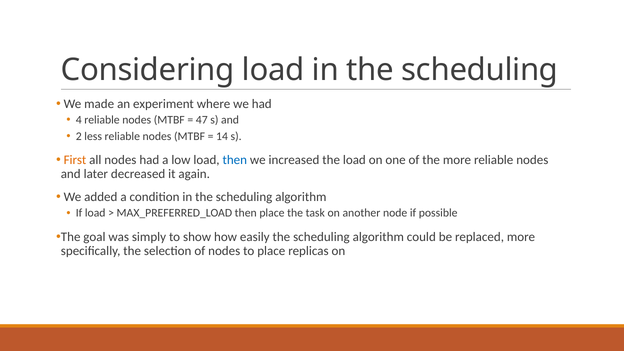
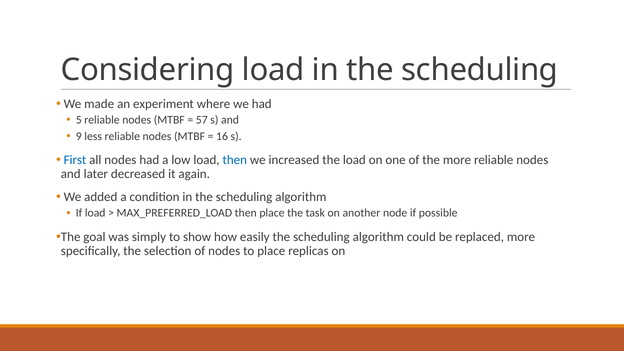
4: 4 -> 5
47: 47 -> 57
2: 2 -> 9
14: 14 -> 16
First colour: orange -> blue
